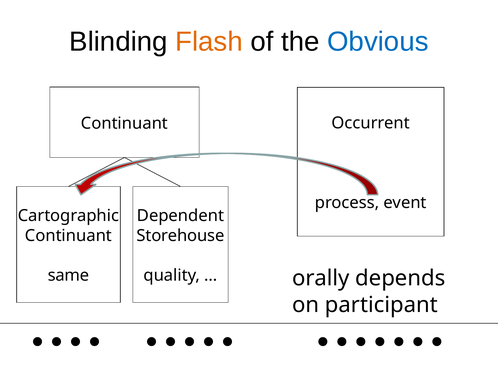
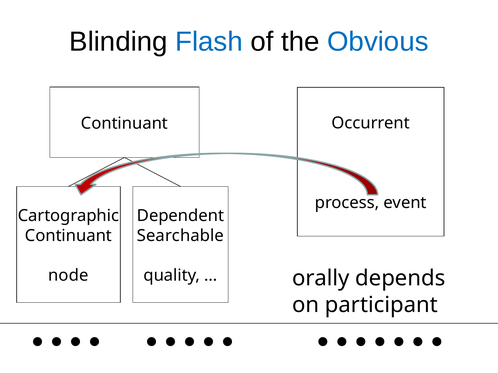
Flash colour: orange -> blue
Storehouse: Storehouse -> Searchable
same: same -> node
